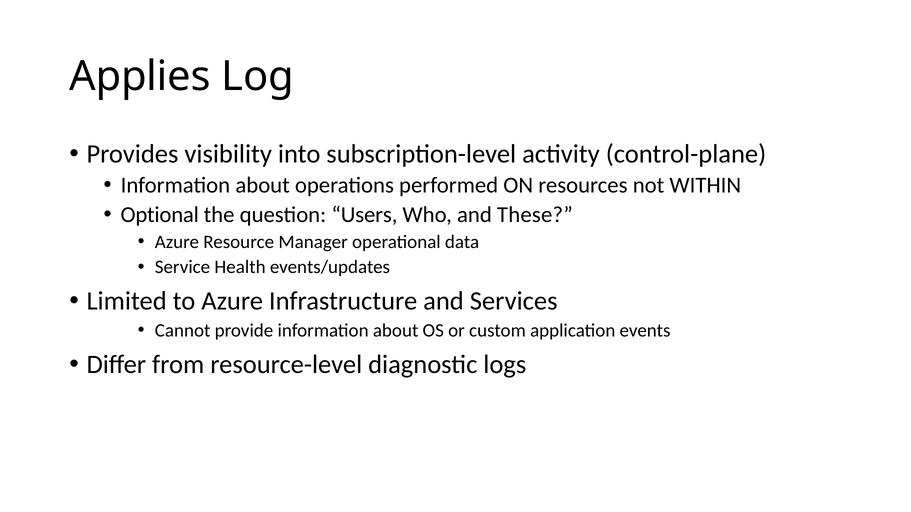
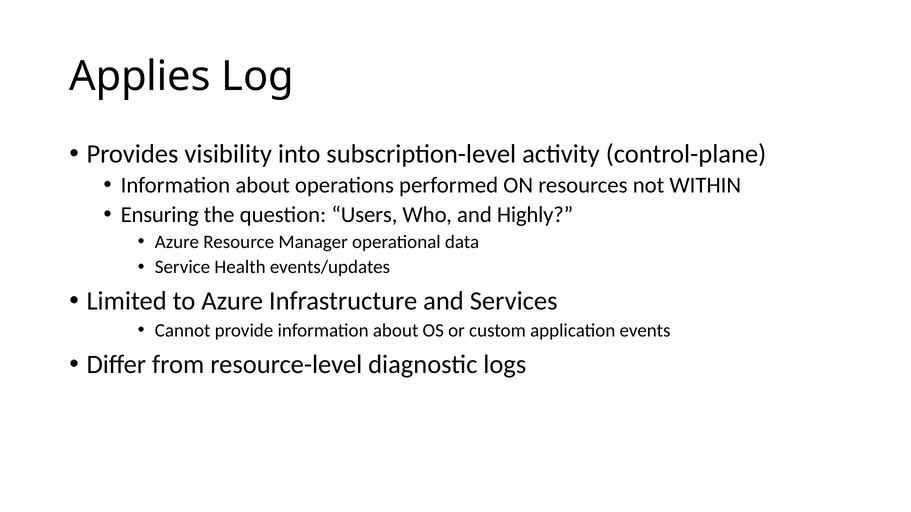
Optional: Optional -> Ensuring
These: These -> Highly
